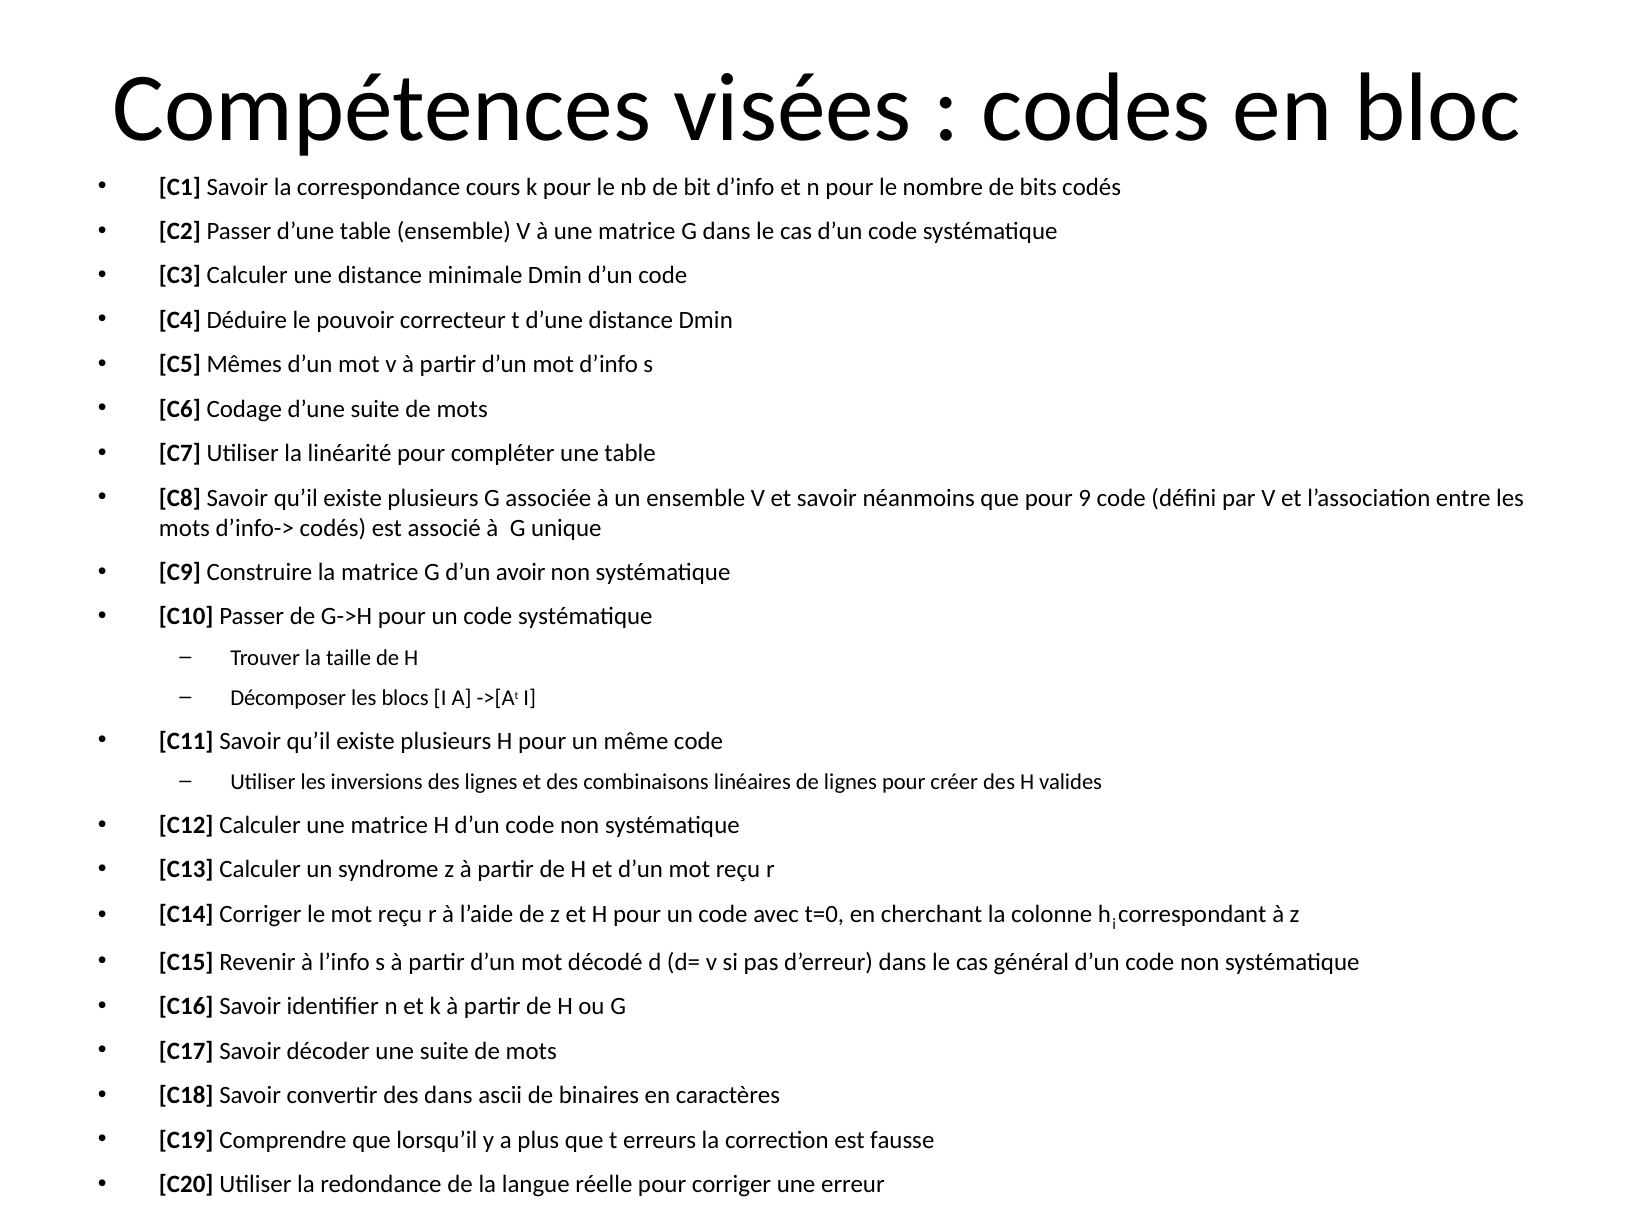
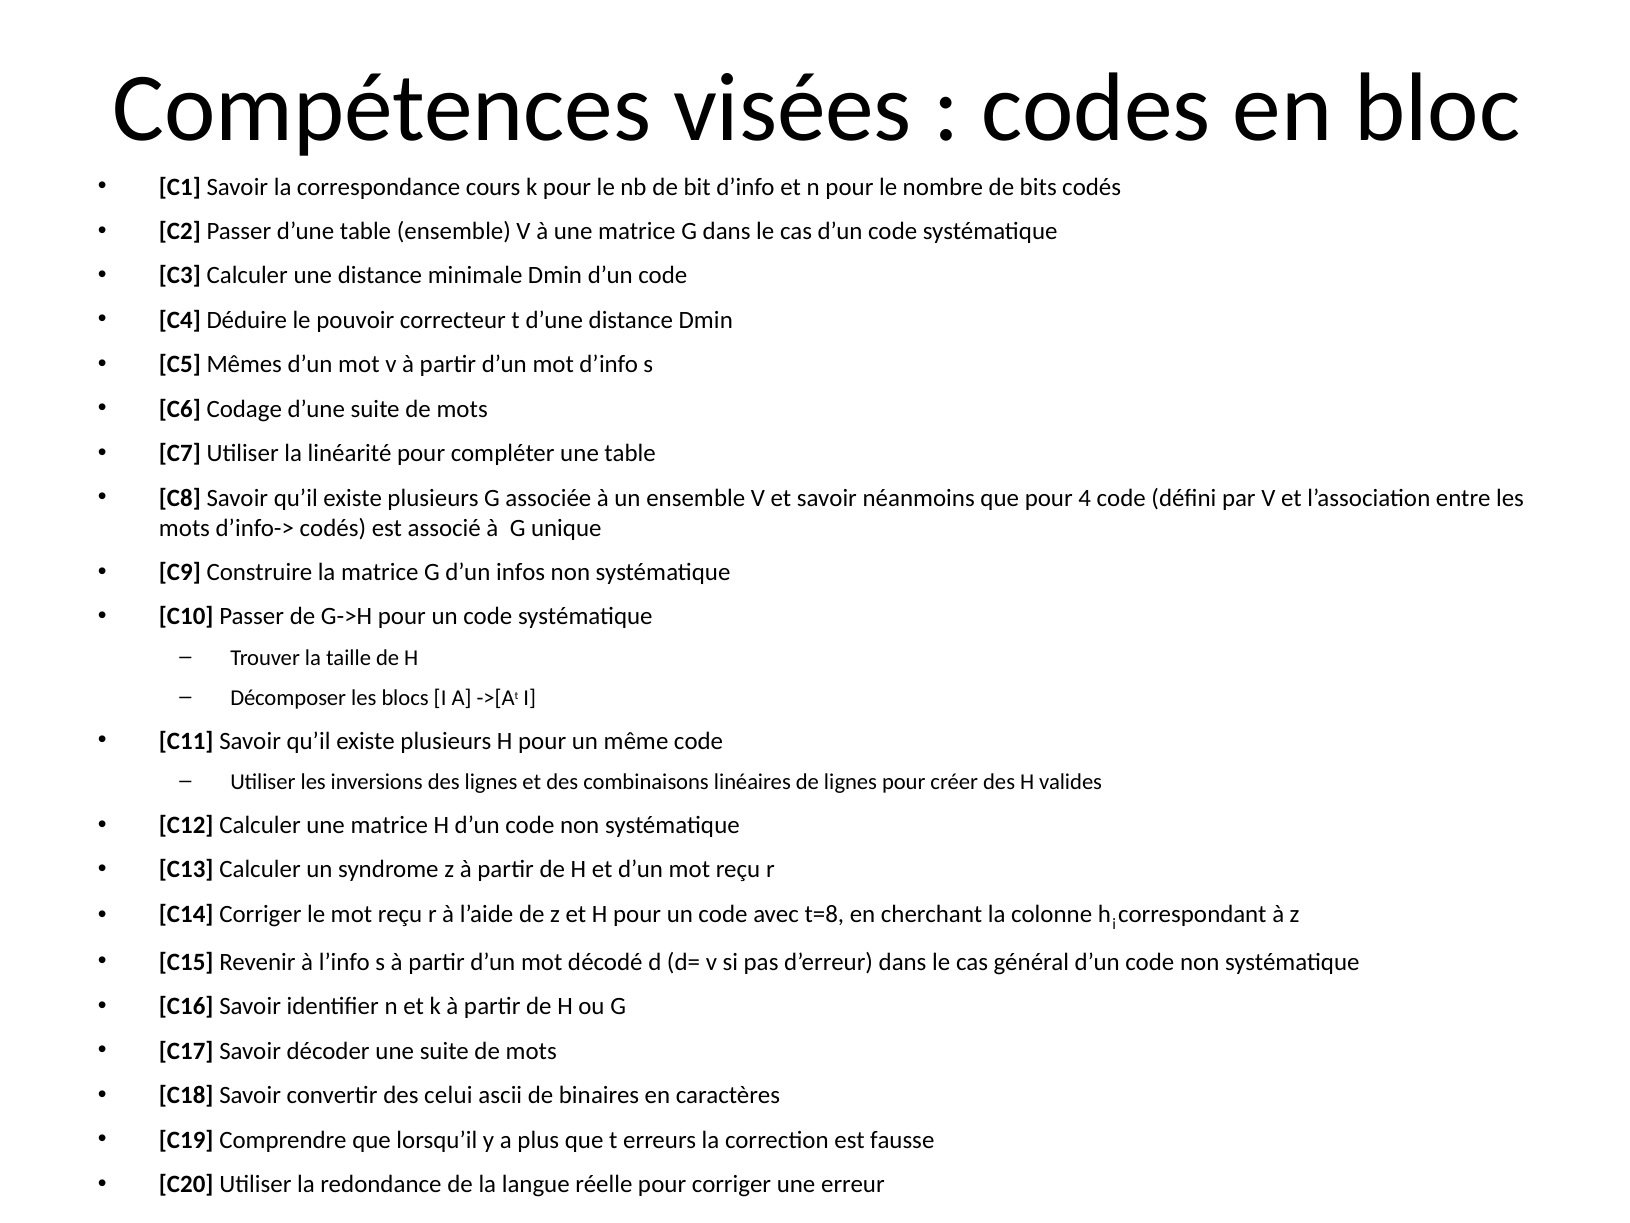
9: 9 -> 4
avoir: avoir -> infos
t=0: t=0 -> t=8
des dans: dans -> celui
